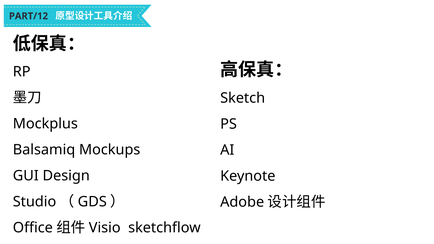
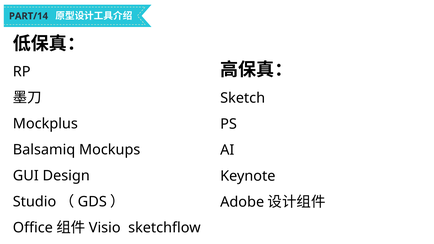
PART/12: PART/12 -> PART/14
